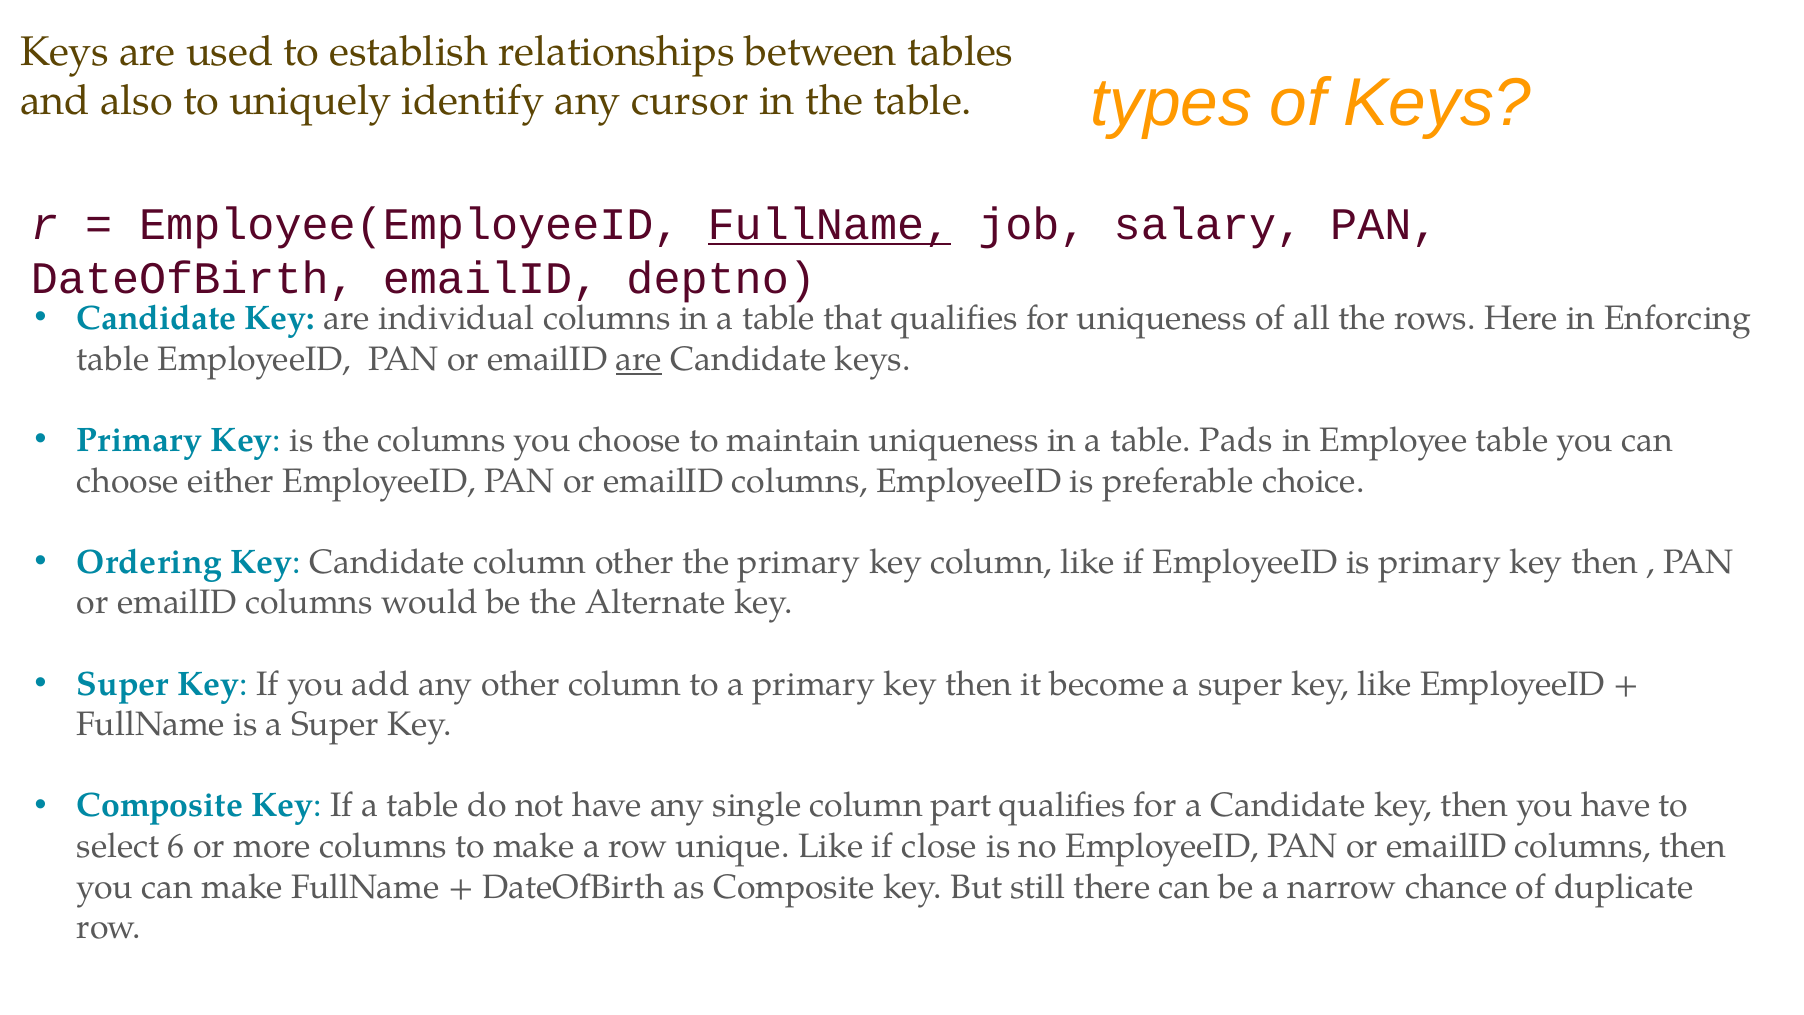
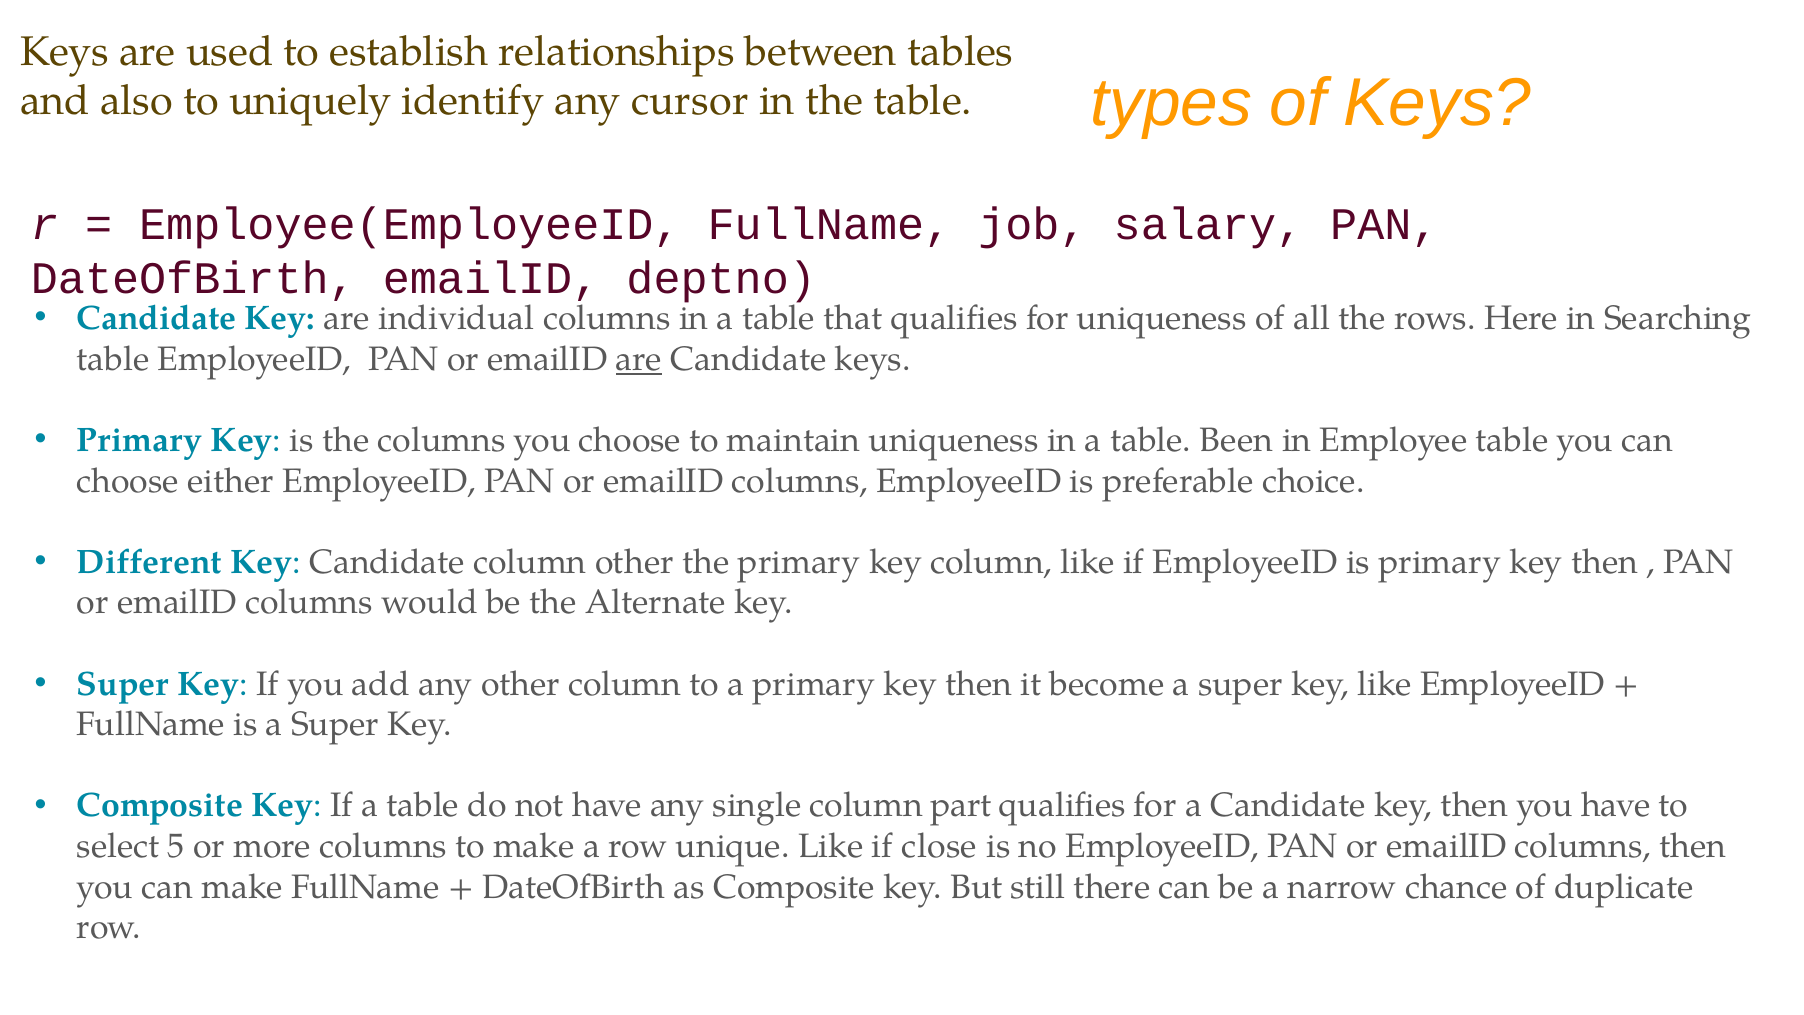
FullName at (829, 225) underline: present -> none
Enforcing: Enforcing -> Searching
Pads: Pads -> Been
Ordering: Ordering -> Different
6: 6 -> 5
